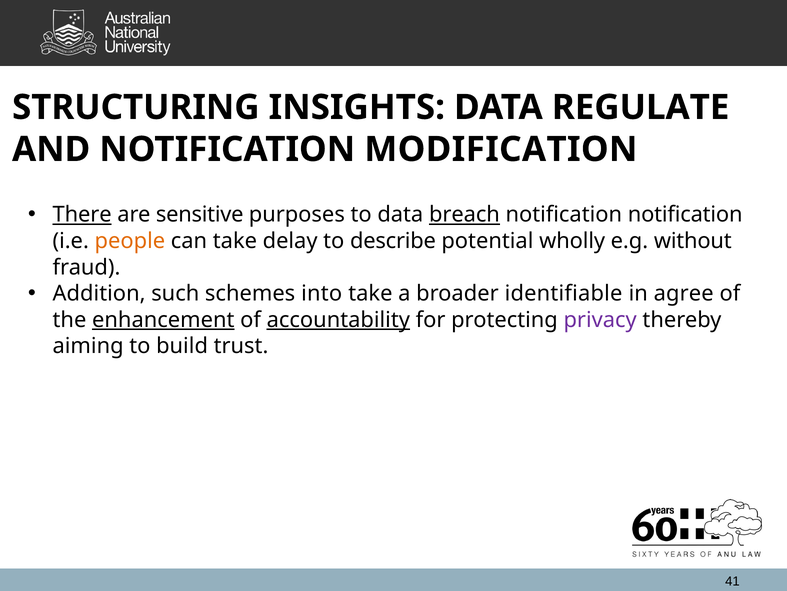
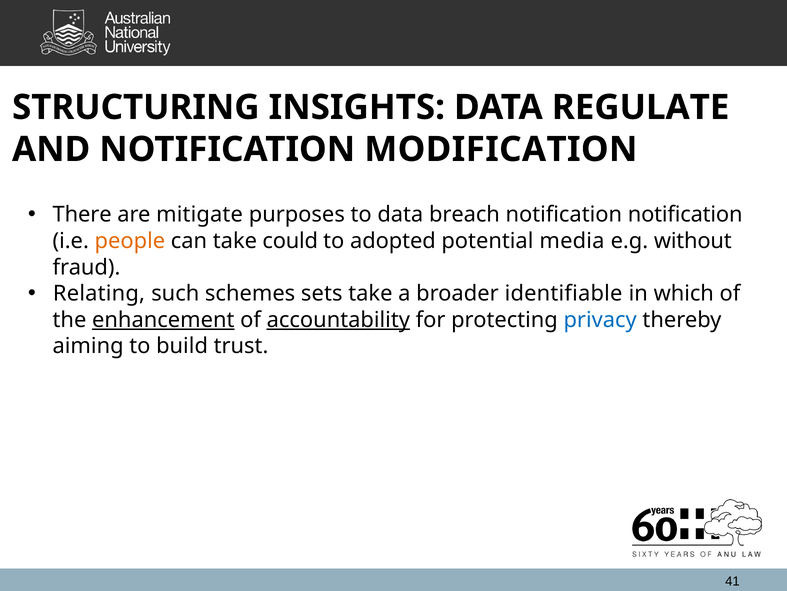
There underline: present -> none
sensitive: sensitive -> mitigate
breach underline: present -> none
delay: delay -> could
describe: describe -> adopted
wholly: wholly -> media
Addition: Addition -> Relating
into: into -> sets
agree: agree -> which
privacy colour: purple -> blue
